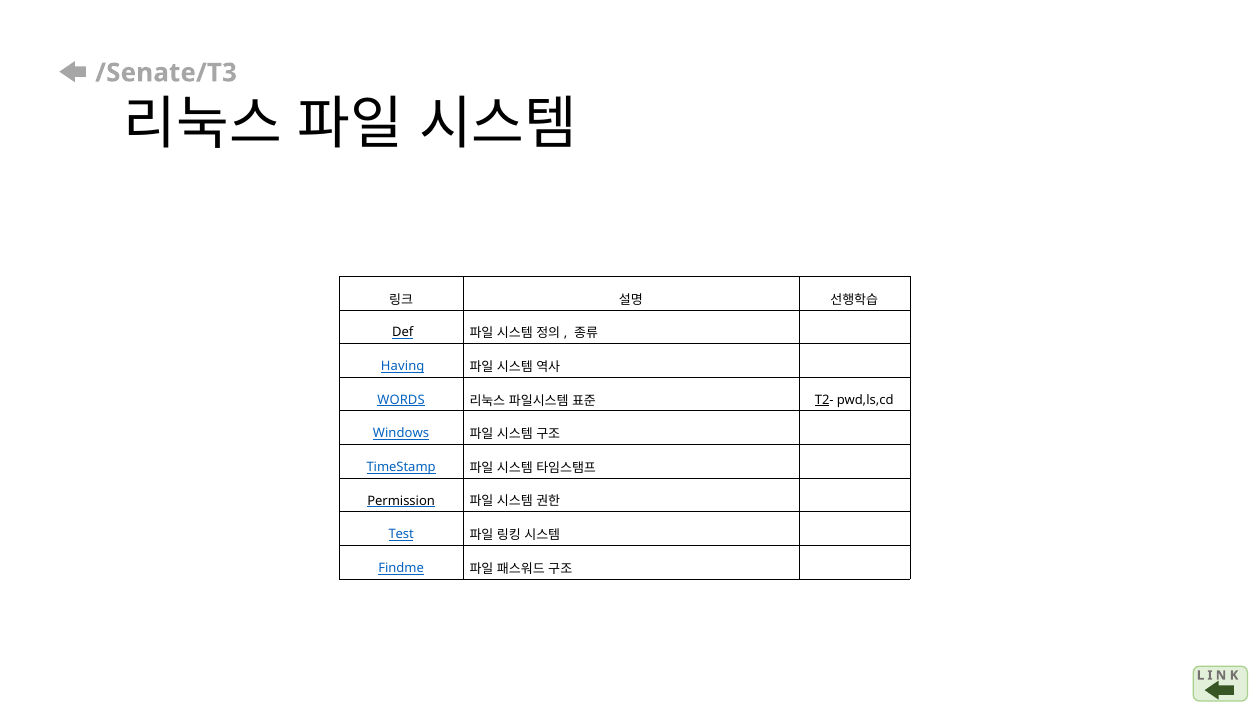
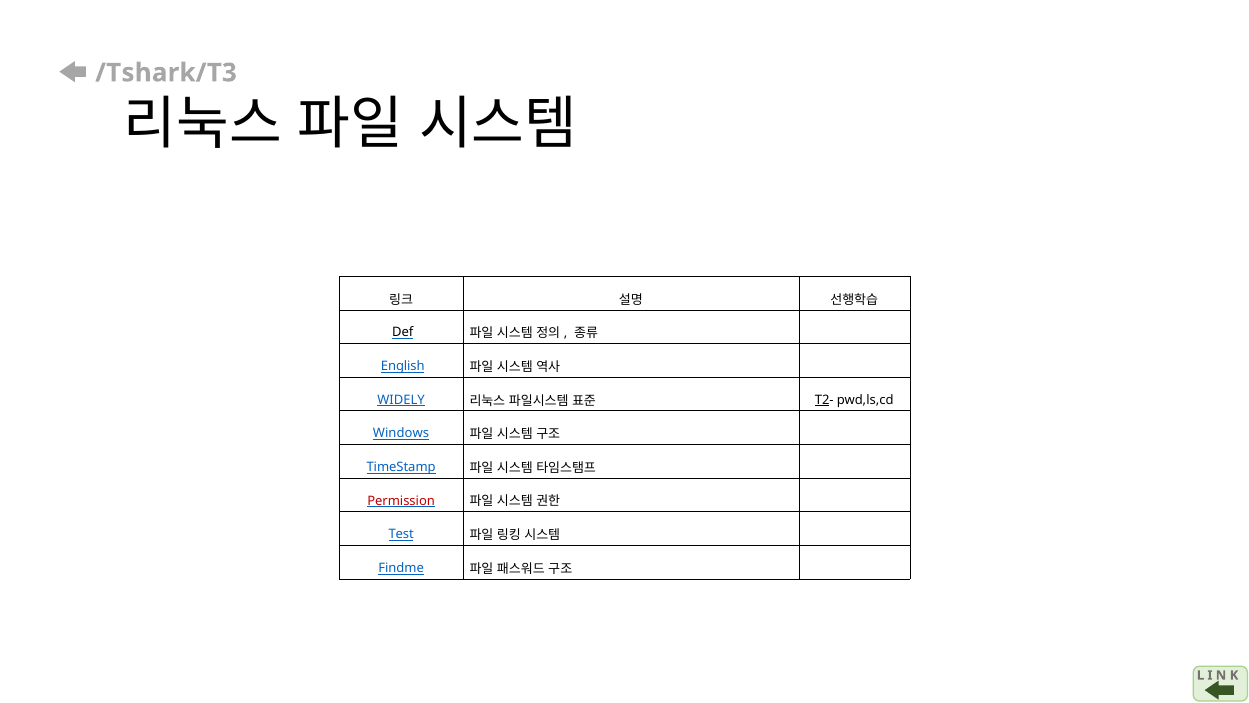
/Senate/T3: /Senate/T3 -> /Tshark/T3
Having: Having -> English
WORDS: WORDS -> WIDELY
Permission colour: black -> red
